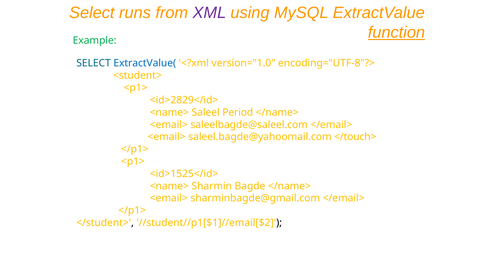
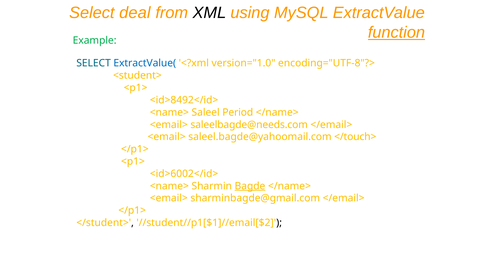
runs: runs -> deal
XML colour: purple -> black
<id>2829</id>: <id>2829</id> -> <id>8492</id>
saleelbagde@saleel.com: saleelbagde@saleel.com -> saleelbagde@needs.com
<id>1525</id>: <id>1525</id> -> <id>6002</id>
Bagde underline: none -> present
